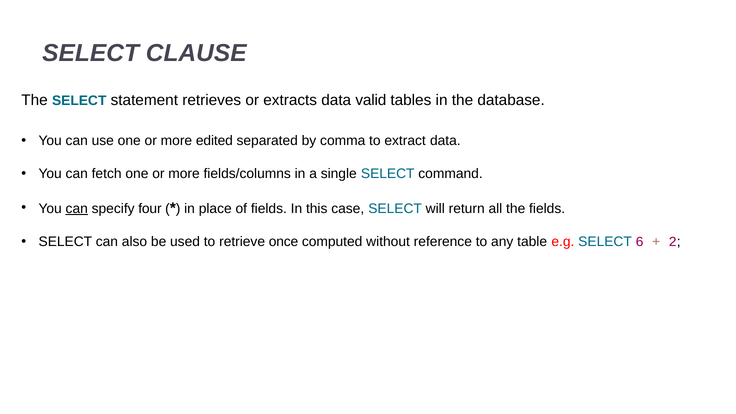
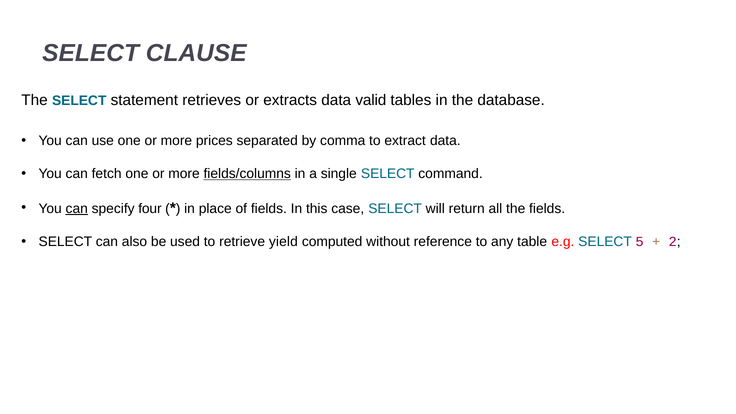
edited: edited -> prices
fields/columns underline: none -> present
once: once -> yield
6: 6 -> 5
